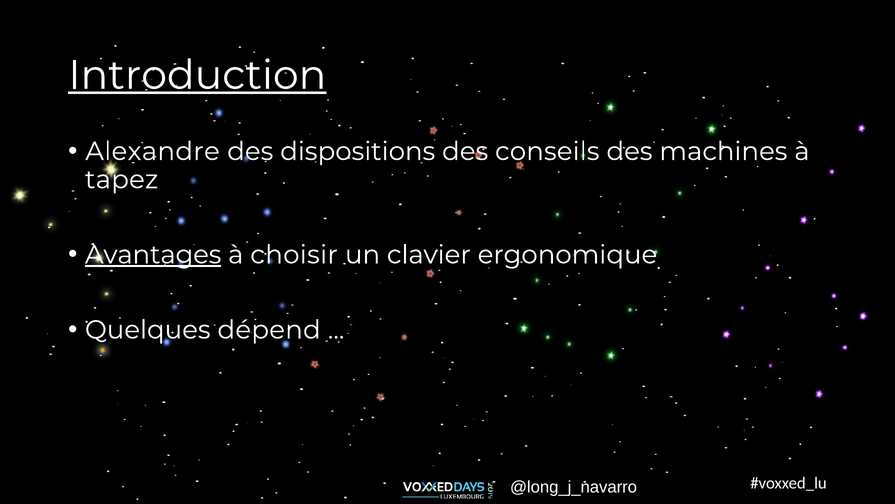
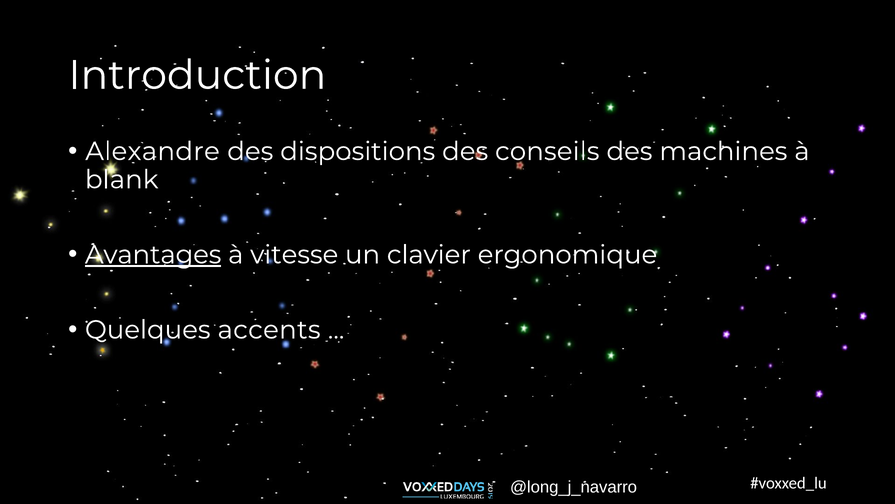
Introduction underline: present -> none
tapez: tapez -> blank
choisir: choisir -> vitesse
dépend: dépend -> accents
